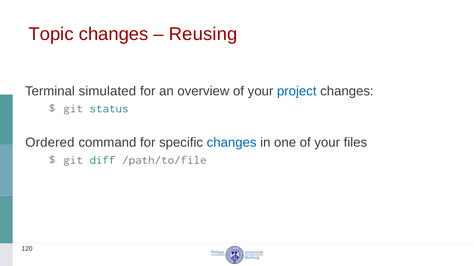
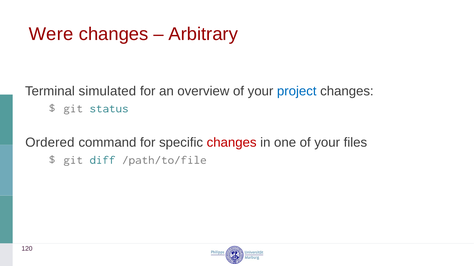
Topic: Topic -> Were
Reusing: Reusing -> Arbitrary
changes at (232, 143) colour: blue -> red
